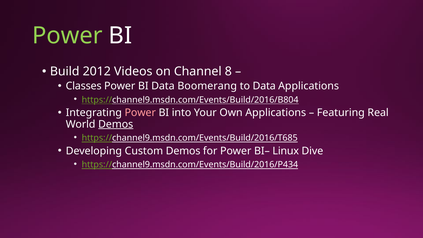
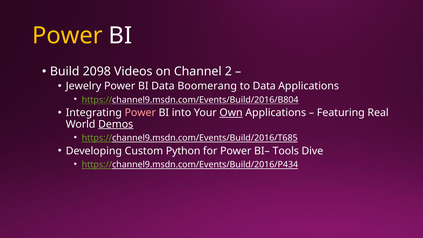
Power at (67, 36) colour: light green -> yellow
2012: 2012 -> 2098
8: 8 -> 2
Classes: Classes -> Jewelry
Own underline: none -> present
Custom Demos: Demos -> Python
Linux: Linux -> Tools
